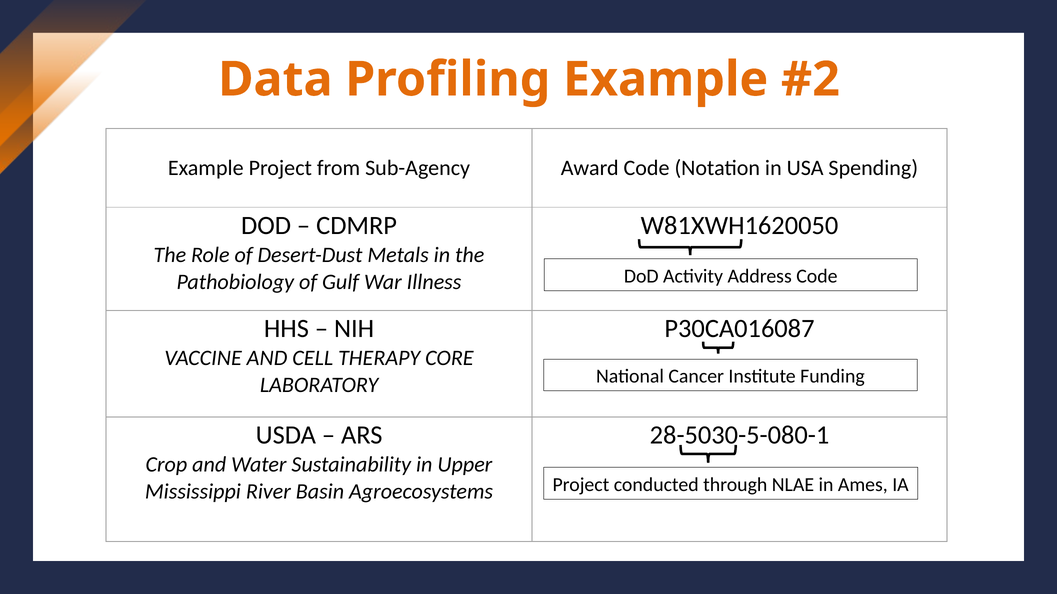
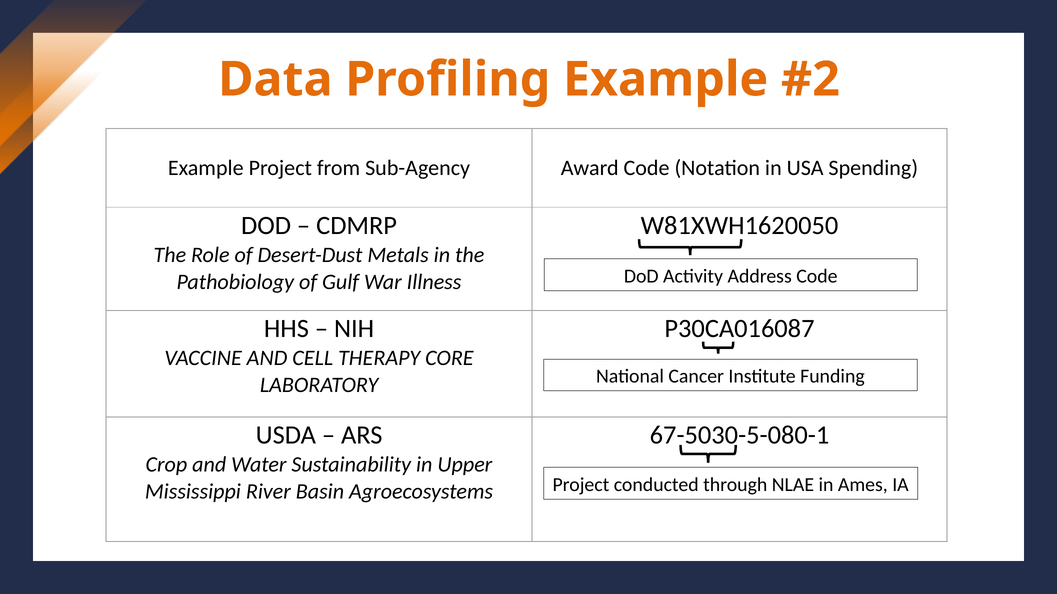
28-5030-5-080-1: 28-5030-5-080-1 -> 67-5030-5-080-1
